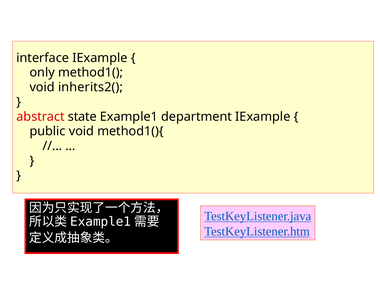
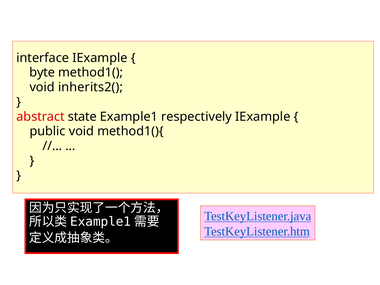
only: only -> byte
department: department -> respectively
